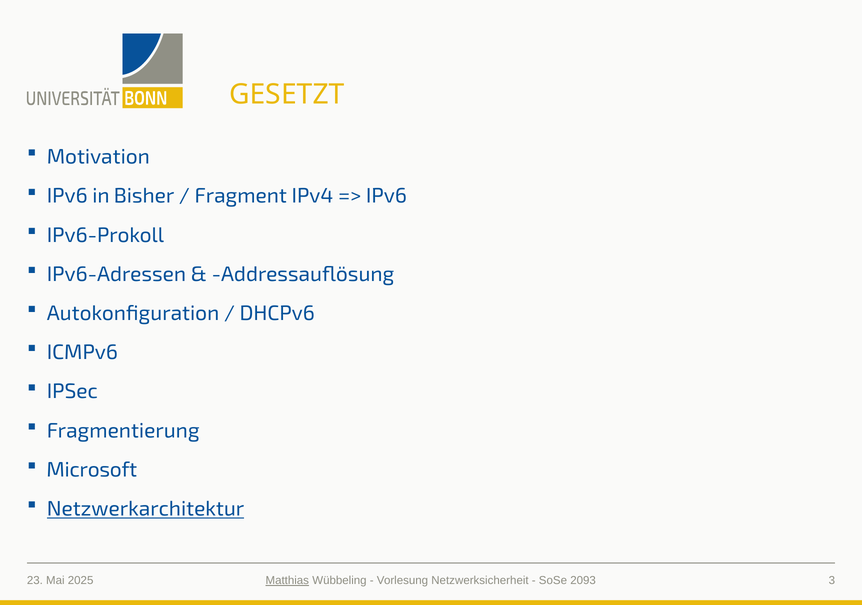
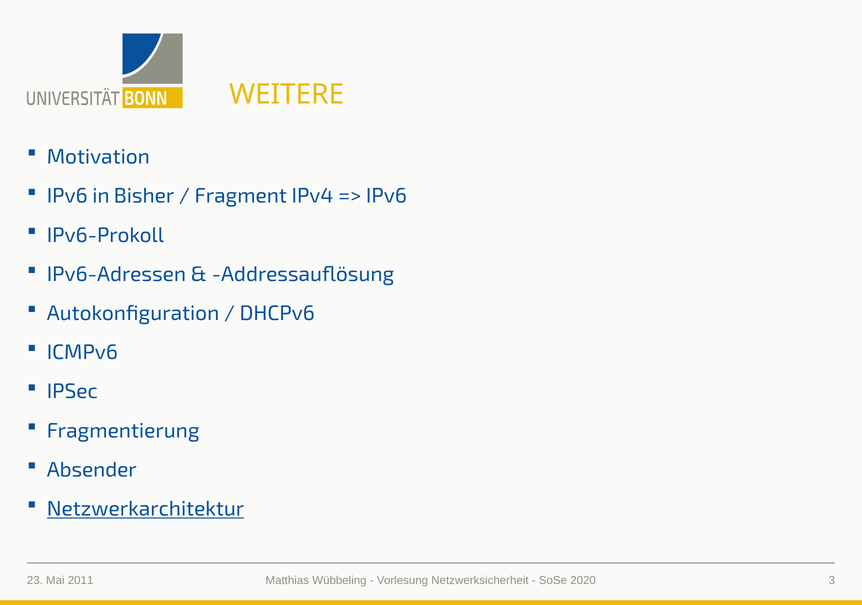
GESETZT: GESETZT -> WEITERE
Microsoft: Microsoft -> Absender
2025: 2025 -> 2011
Matthias underline: present -> none
2093: 2093 -> 2020
